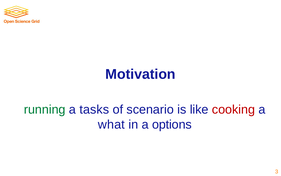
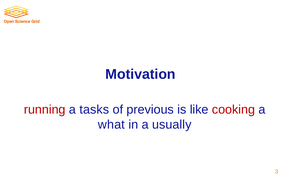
running colour: green -> red
scenario: scenario -> previous
options: options -> usually
